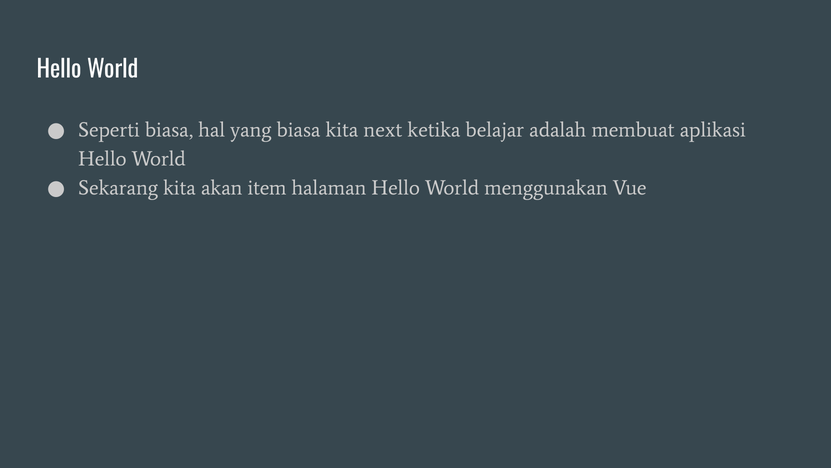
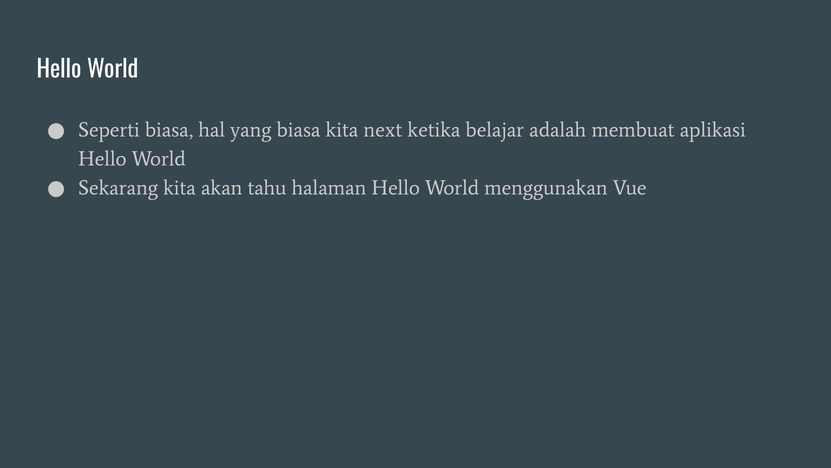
item: item -> tahu
